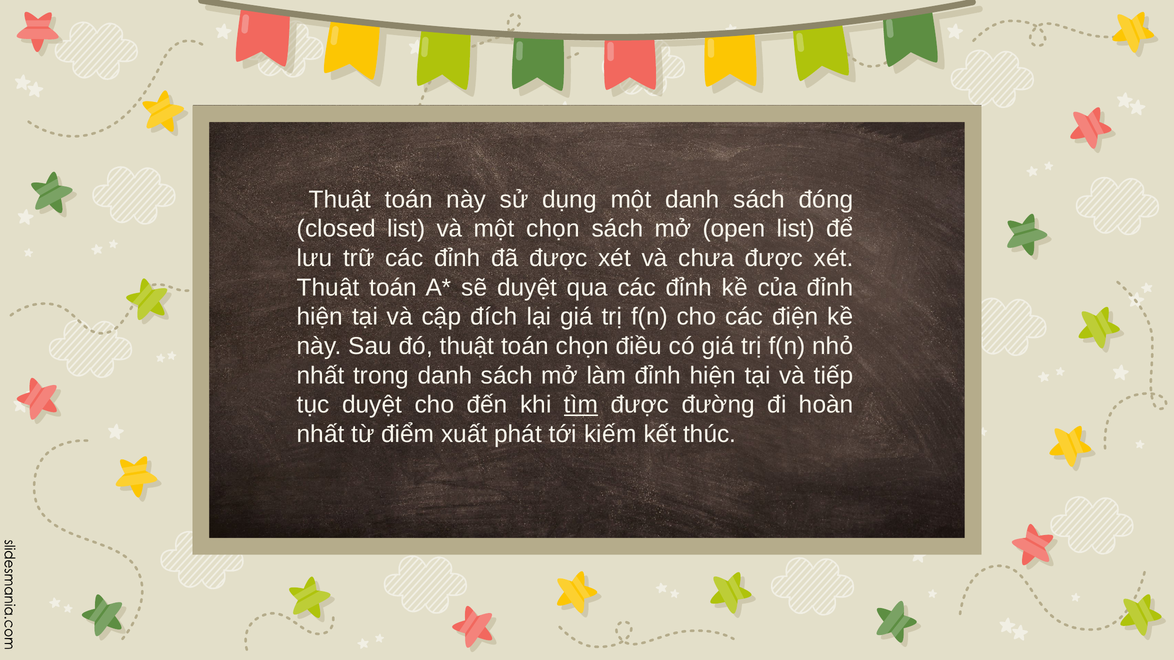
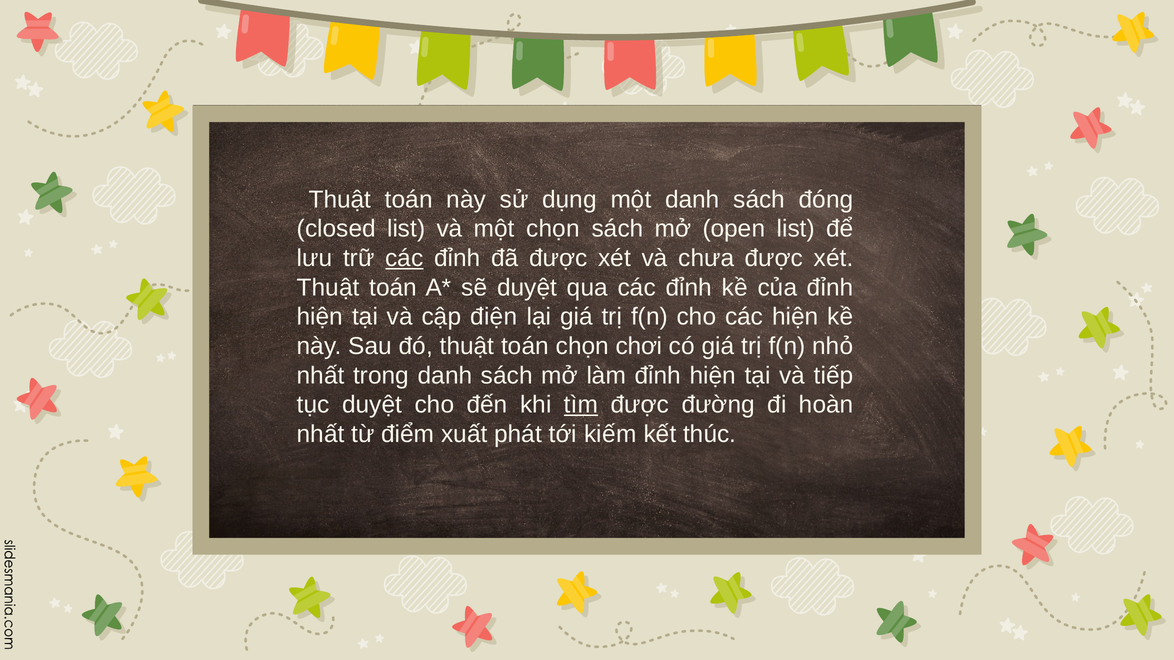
các at (404, 258) underline: none -> present
đích: đích -> điện
các điện: điện -> hiện
điều: điều -> chơi
